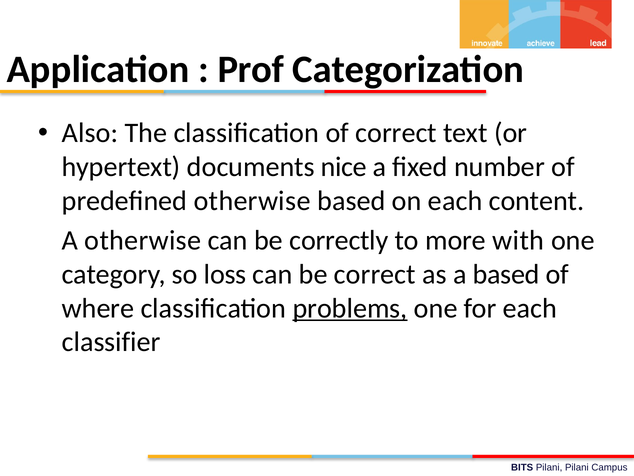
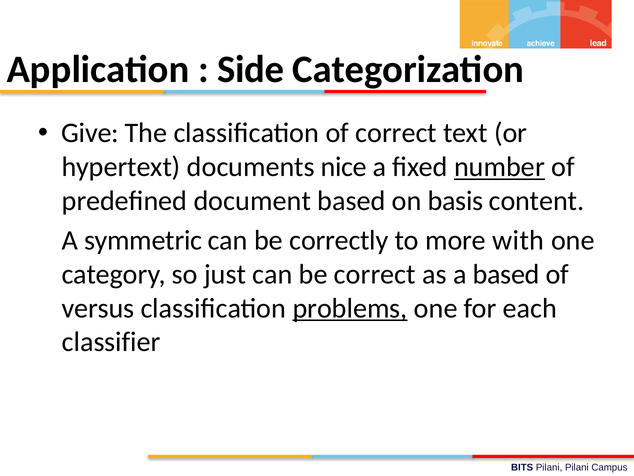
Prof: Prof -> Side
Also: Also -> Give
number underline: none -> present
predefined otherwise: otherwise -> document
on each: each -> basis
A otherwise: otherwise -> symmetric
loss: loss -> just
where: where -> versus
